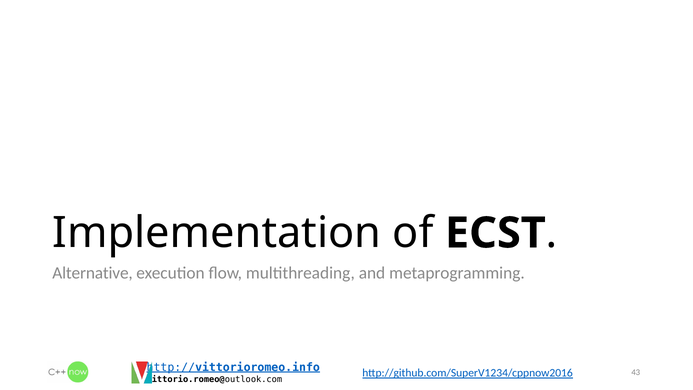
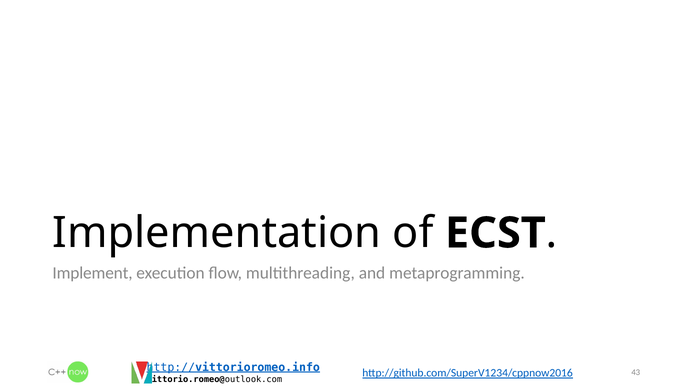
Alternative: Alternative -> Implement
